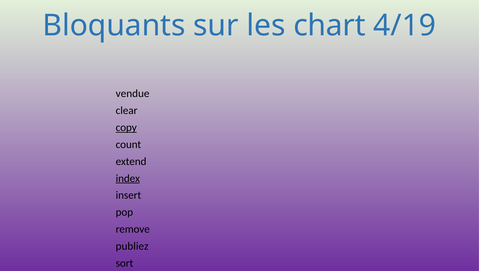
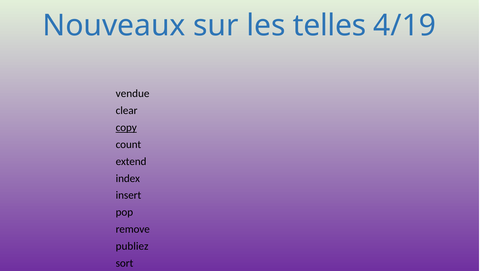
Bloquants: Bloquants -> Nouveaux
chart: chart -> telles
index underline: present -> none
